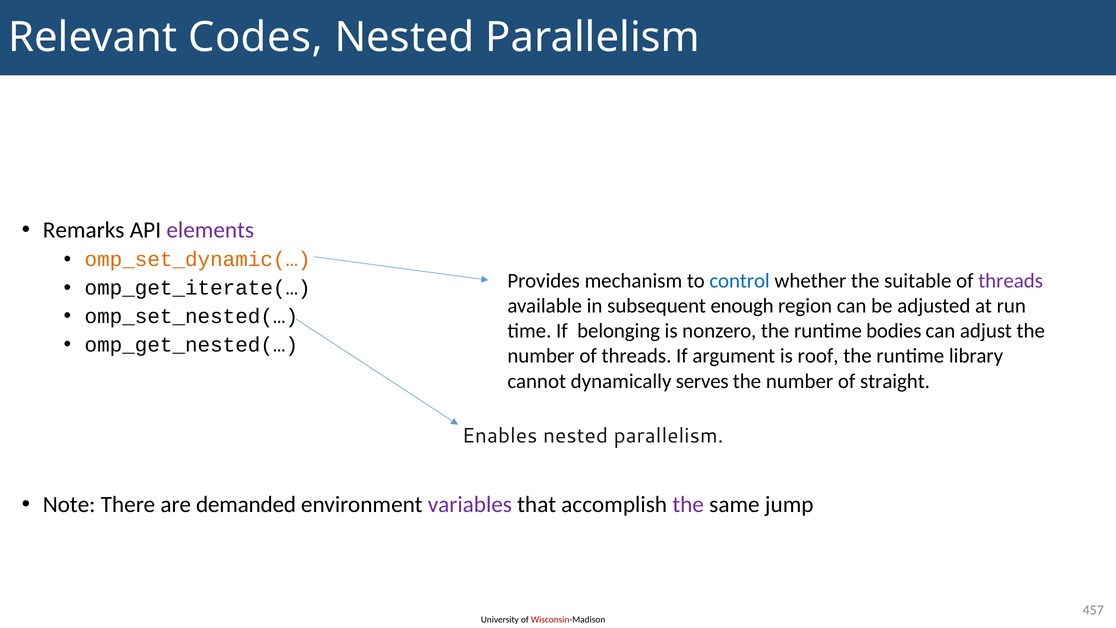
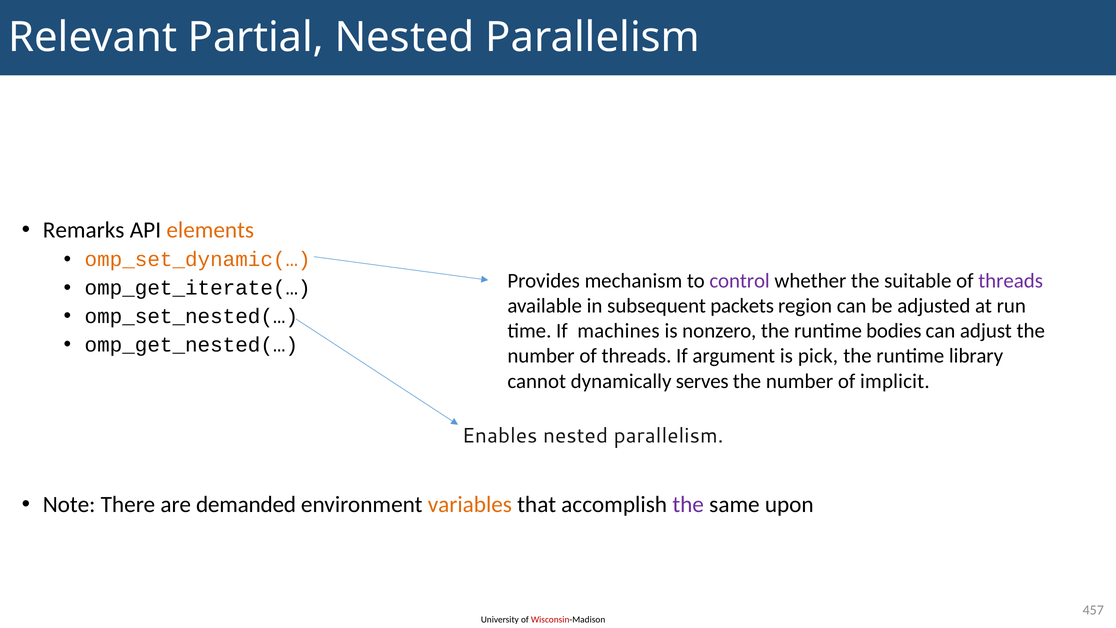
Codes: Codes -> Partial
elements colour: purple -> orange
control colour: blue -> purple
enough: enough -> packets
belonging: belonging -> machines
roof: roof -> pick
straight: straight -> implicit
variables colour: purple -> orange
jump: jump -> upon
